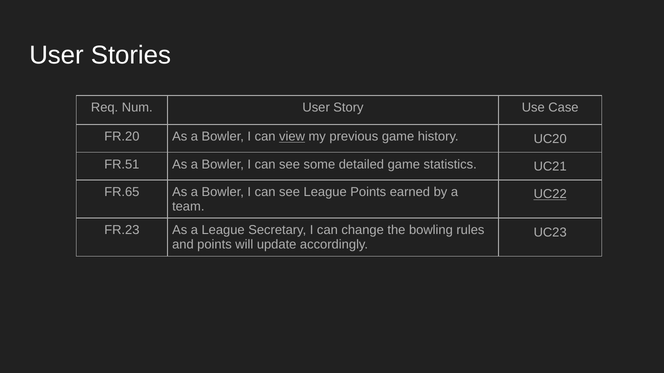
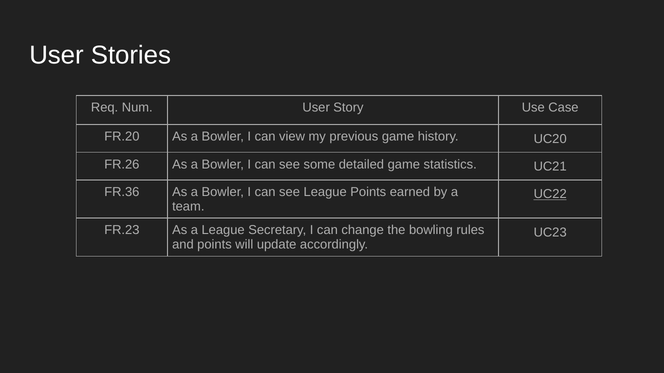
view underline: present -> none
FR.51: FR.51 -> FR.26
FR.65: FR.65 -> FR.36
